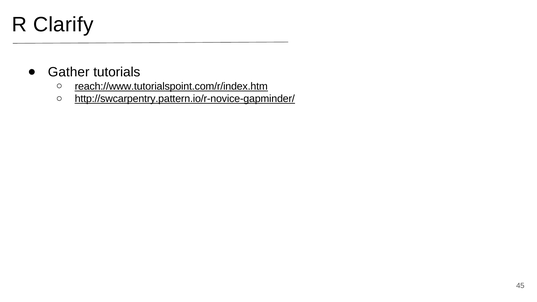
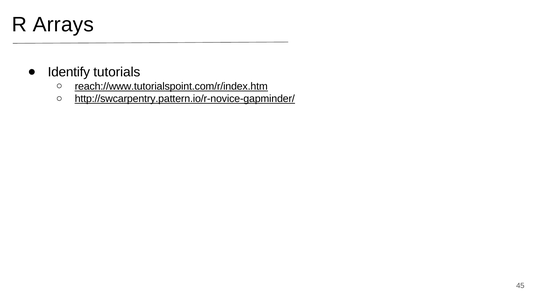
Clarify: Clarify -> Arrays
Gather: Gather -> Identify
